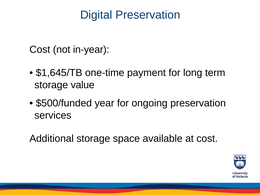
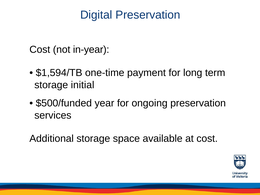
$1,645/TB: $1,645/TB -> $1,594/TB
value: value -> initial
